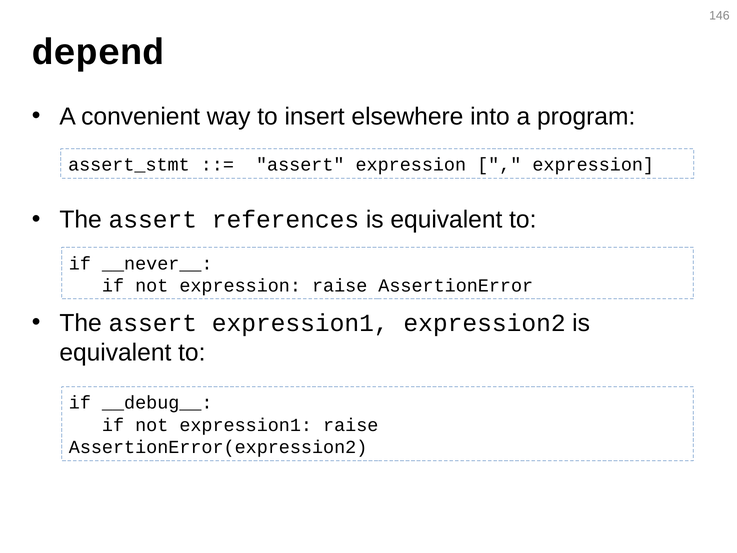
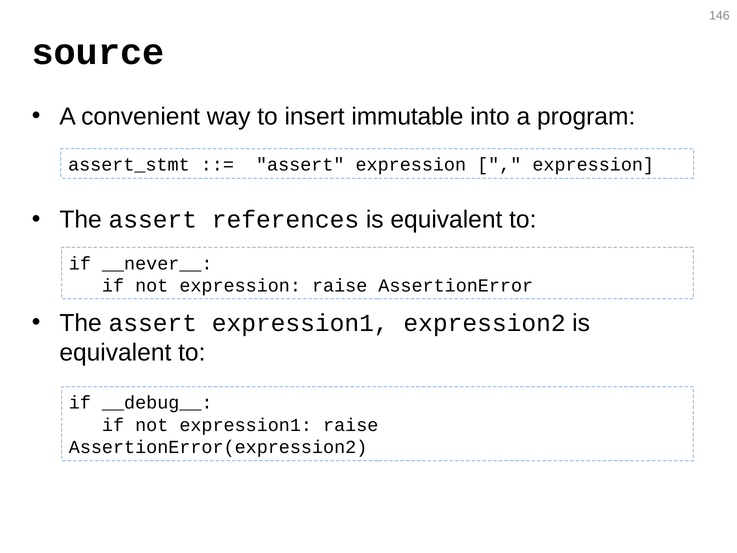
depend: depend -> source
elsewhere: elsewhere -> immutable
